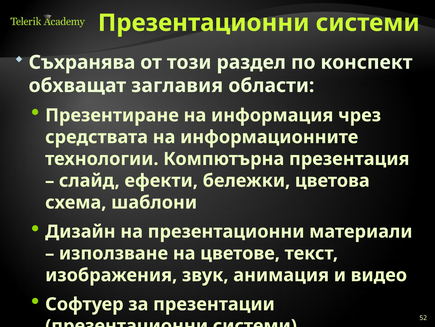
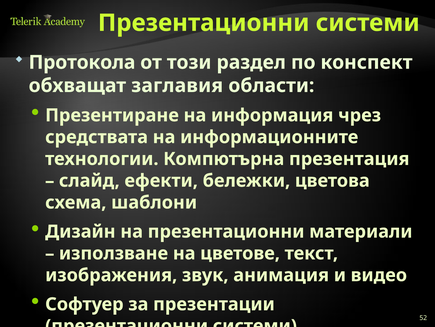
Съхранява: Съхранява -> Протокола
